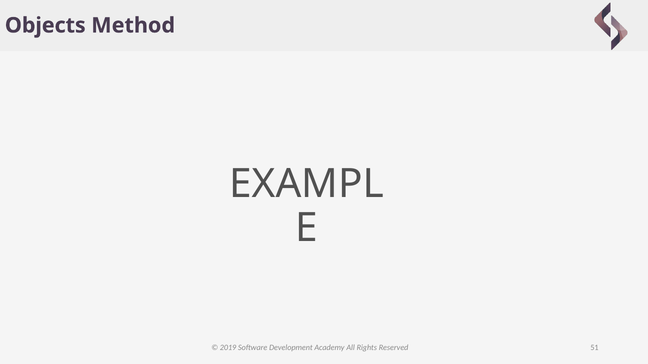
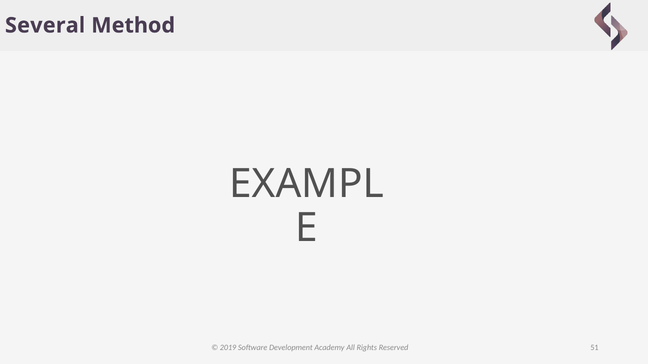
Objects: Objects -> Several
